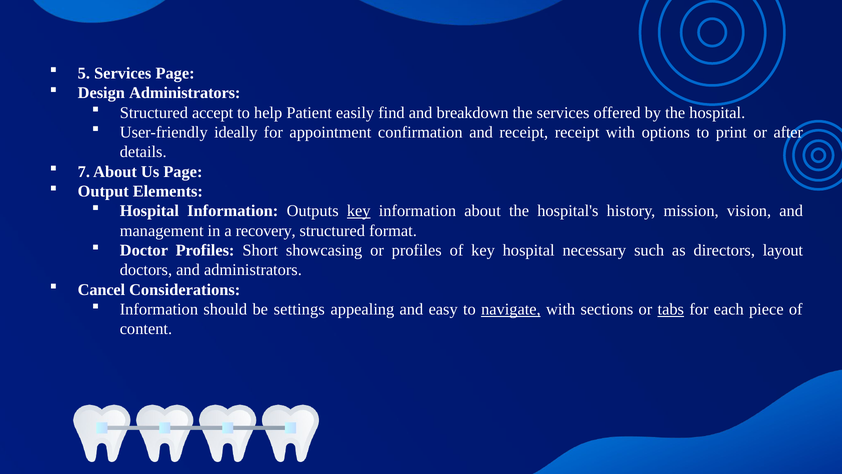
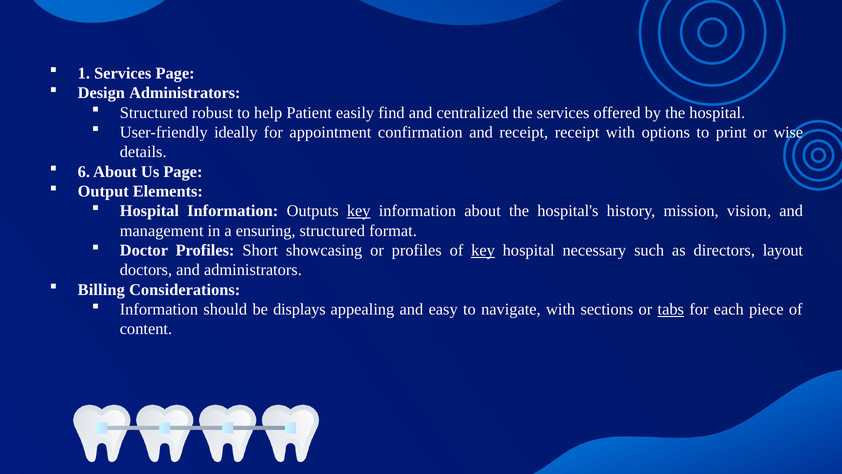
5: 5 -> 1
accept: accept -> robust
breakdown: breakdown -> centralized
after: after -> wise
7: 7 -> 6
recovery: recovery -> ensuring
key at (483, 250) underline: none -> present
Cancel: Cancel -> Billing
settings: settings -> displays
navigate underline: present -> none
